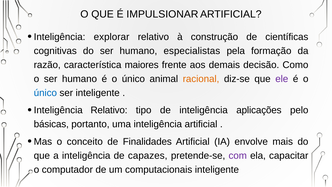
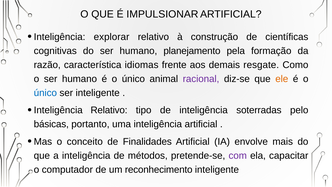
especialistas: especialistas -> planejamento
maiores: maiores -> idiomas
decisão: decisão -> resgate
racional colour: orange -> purple
ele colour: purple -> orange
aplicações: aplicações -> soterradas
capazes: capazes -> métodos
computacionais: computacionais -> reconhecimento
